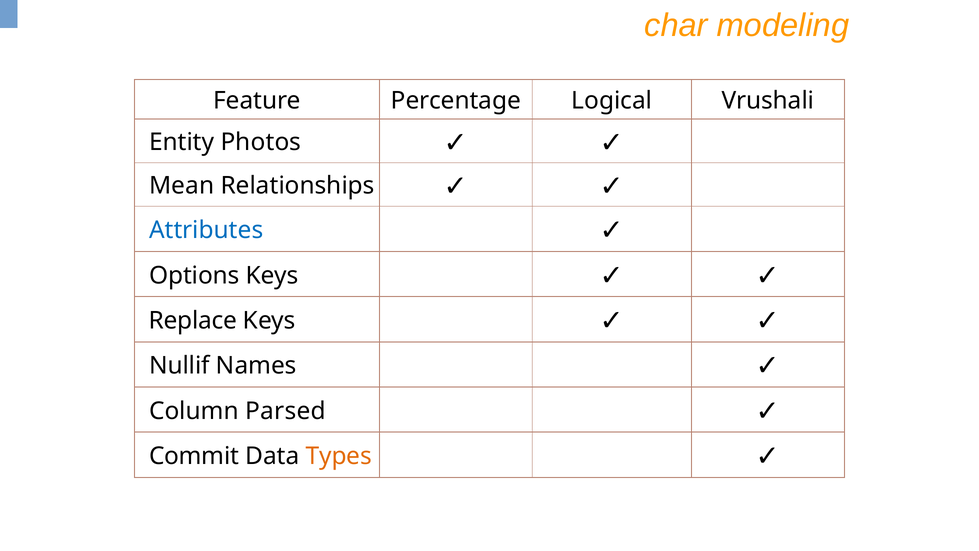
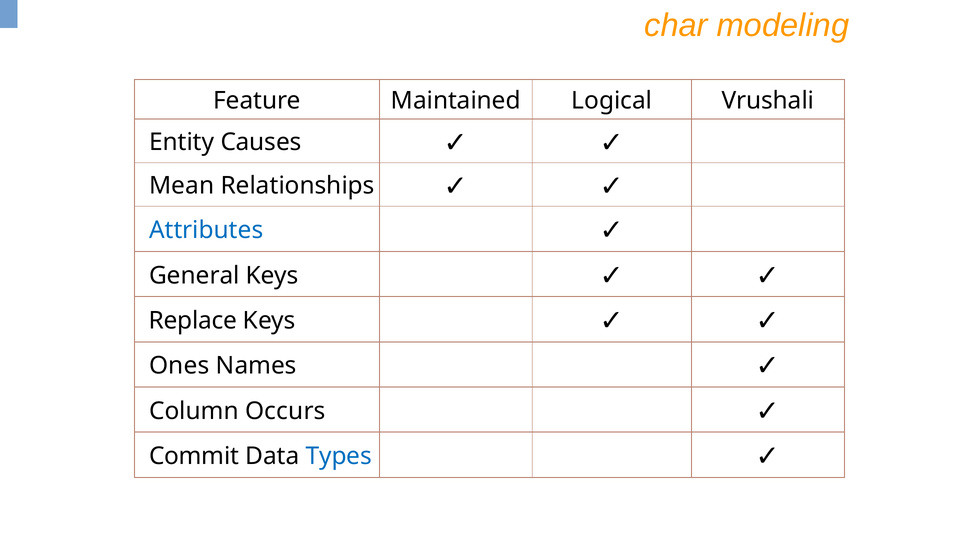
Percentage: Percentage -> Maintained
Photos: Photos -> Causes
Options: Options -> General
Nullif: Nullif -> Ones
Parsed: Parsed -> Occurs
Types colour: orange -> blue
